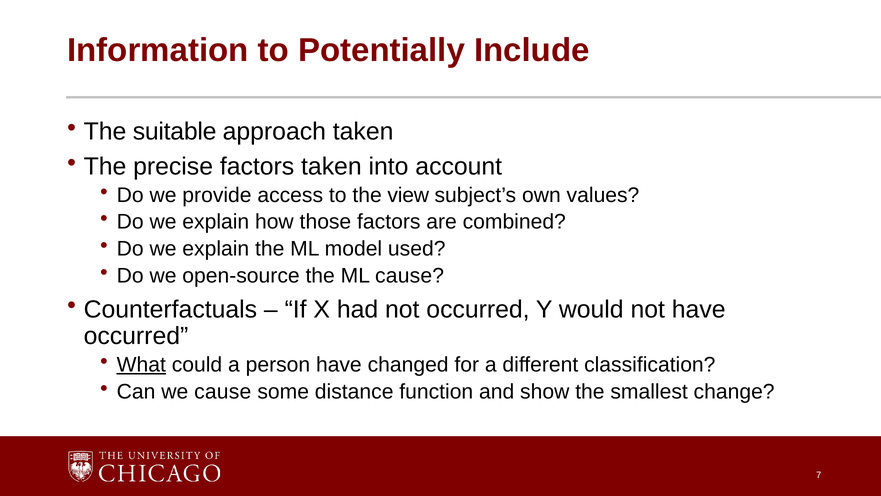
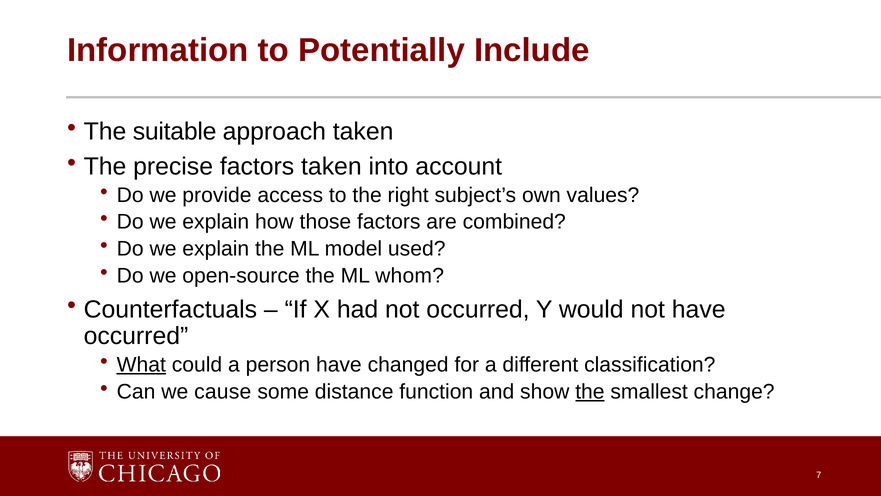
view: view -> right
ML cause: cause -> whom
the at (590, 391) underline: none -> present
